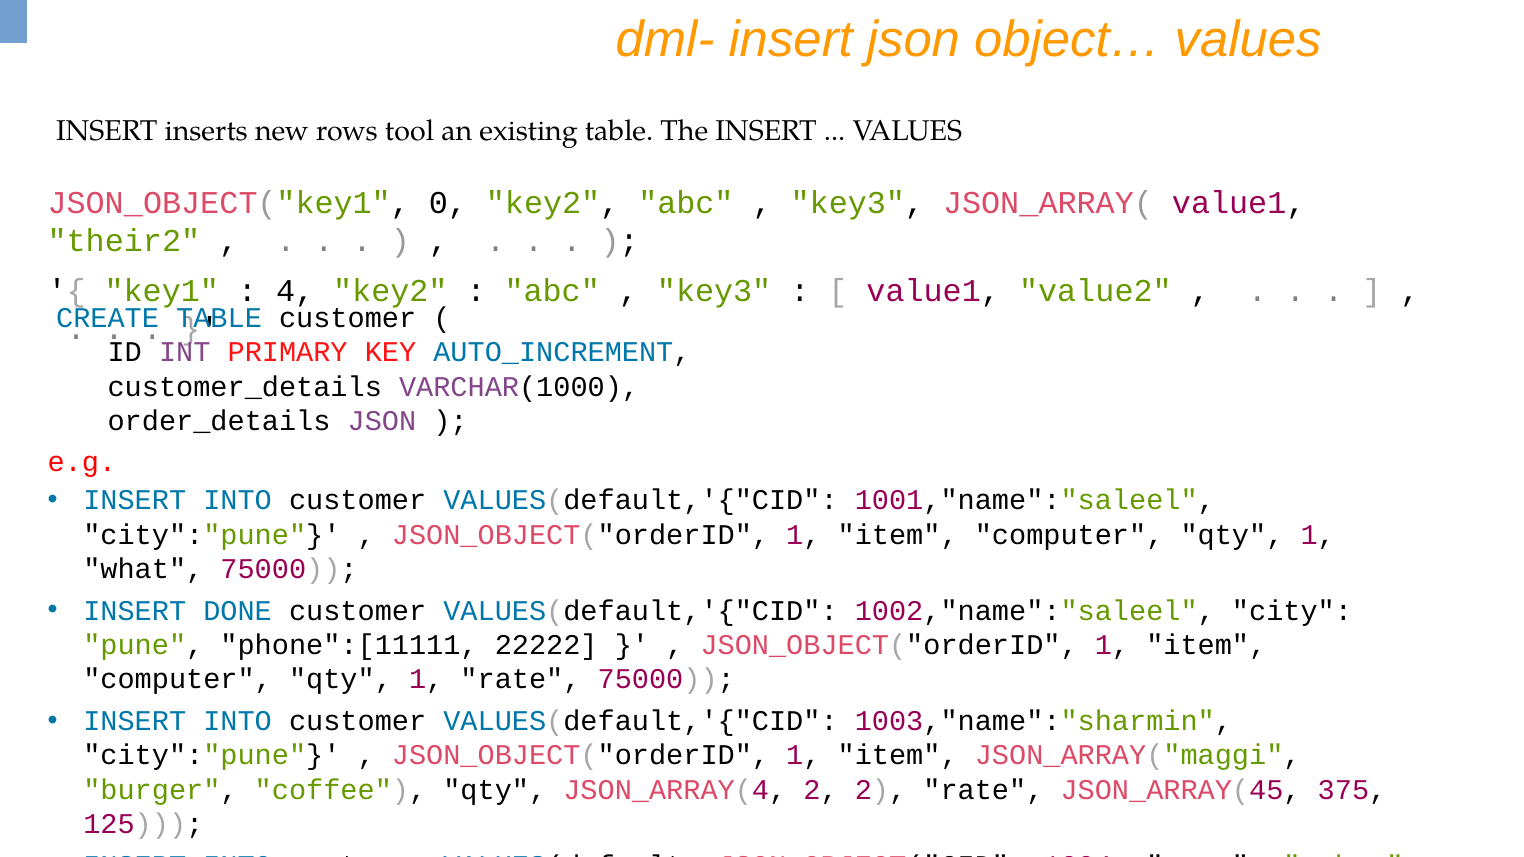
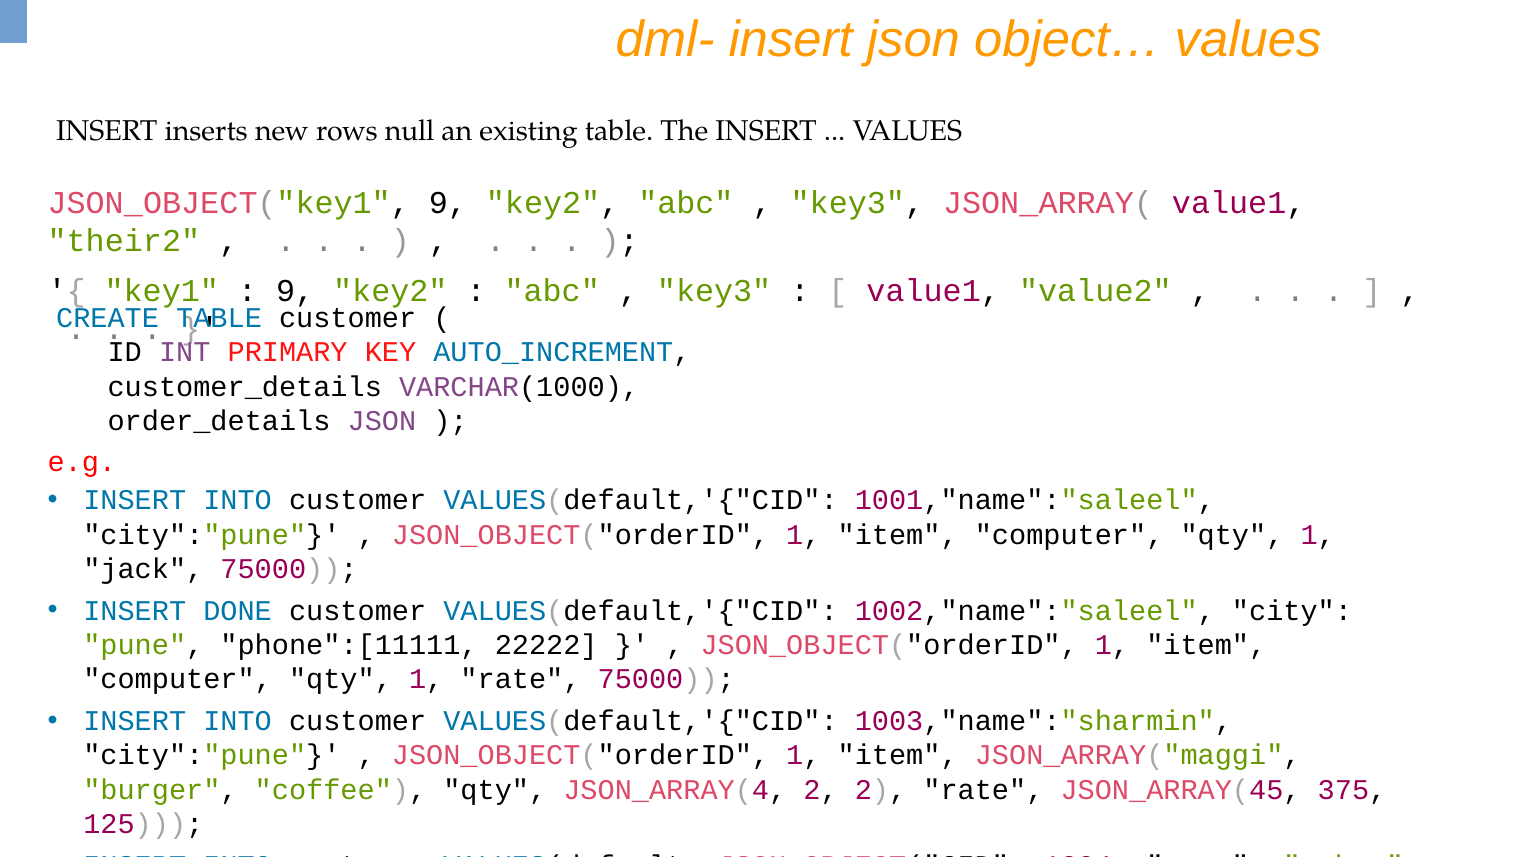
tool: tool -> null
JSON_OBJECT("key1 0: 0 -> 9
4 at (295, 291): 4 -> 9
what: what -> jack
